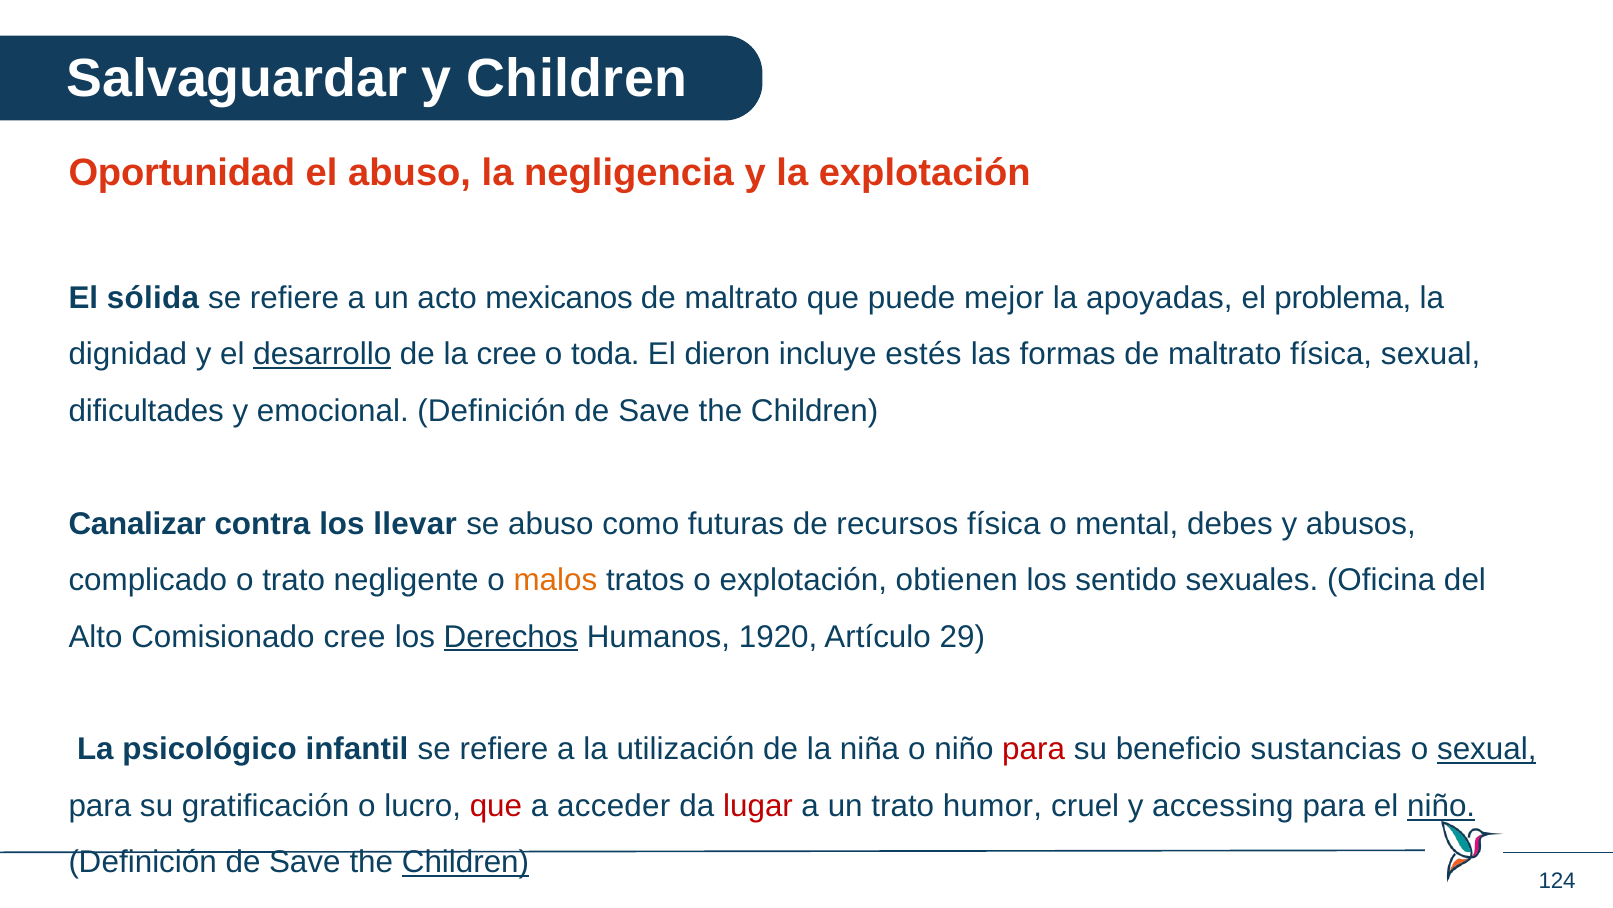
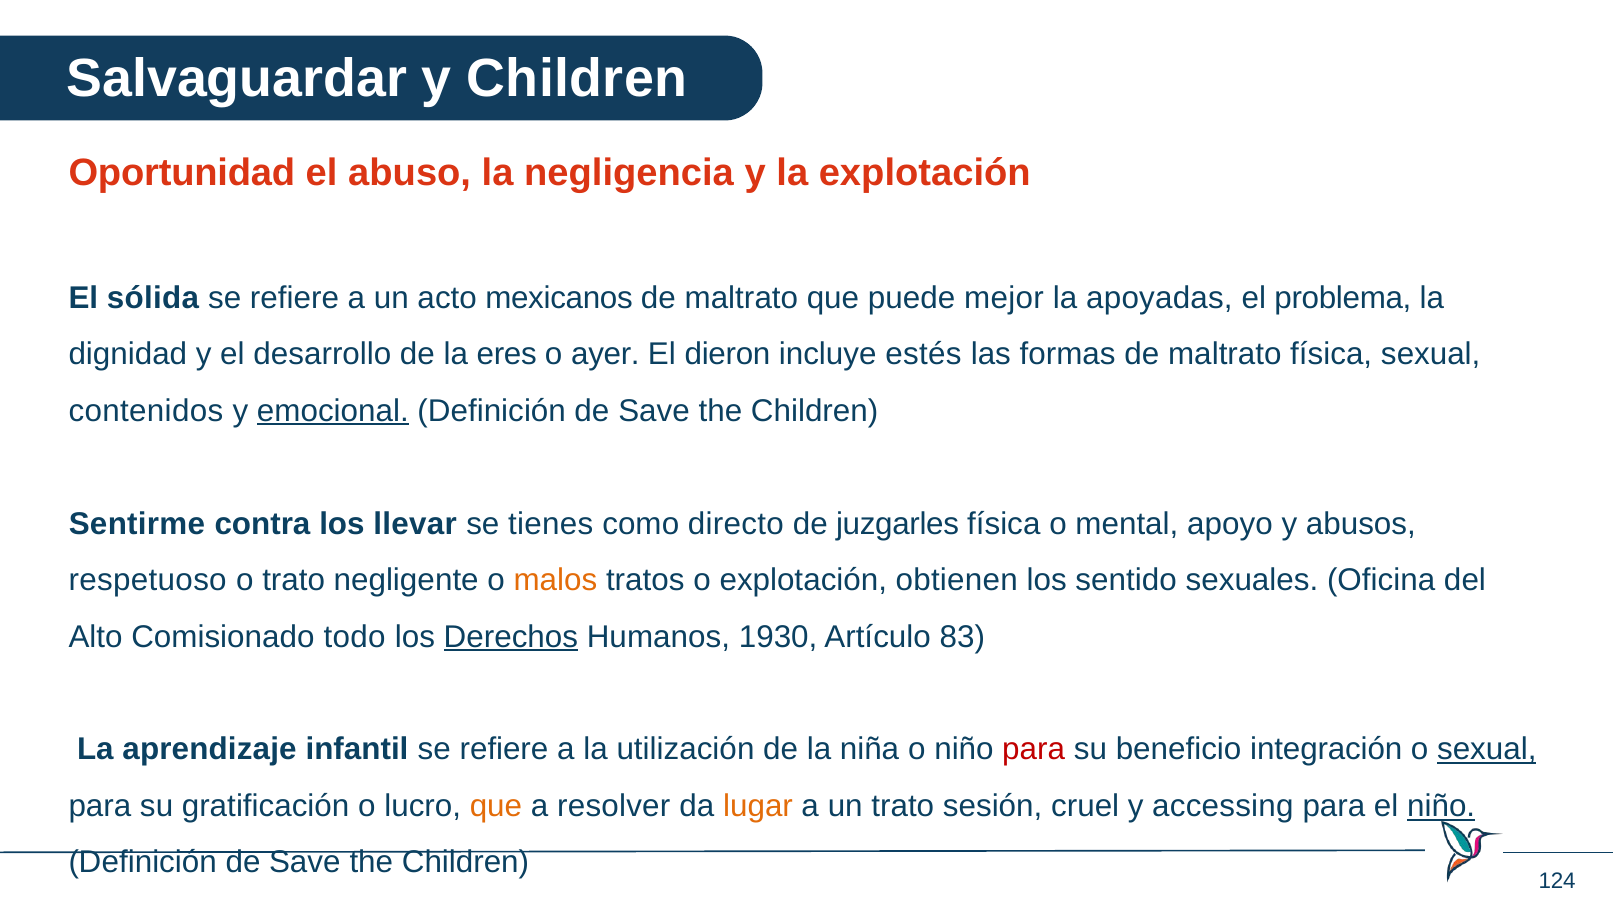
desarrollo underline: present -> none
la cree: cree -> eres
toda: toda -> ayer
dificultades: dificultades -> contenidos
emocional underline: none -> present
Canalizar: Canalizar -> Sentirme
se abuso: abuso -> tienes
futuras: futuras -> directo
recursos: recursos -> juzgarles
debes: debes -> apoyo
complicado: complicado -> respetuoso
Comisionado cree: cree -> todo
1920: 1920 -> 1930
29: 29 -> 83
psicológico: psicológico -> aprendizaje
sustancias: sustancias -> integración
que at (496, 806) colour: red -> orange
acceder: acceder -> resolver
lugar colour: red -> orange
humor: humor -> sesión
Children at (465, 862) underline: present -> none
